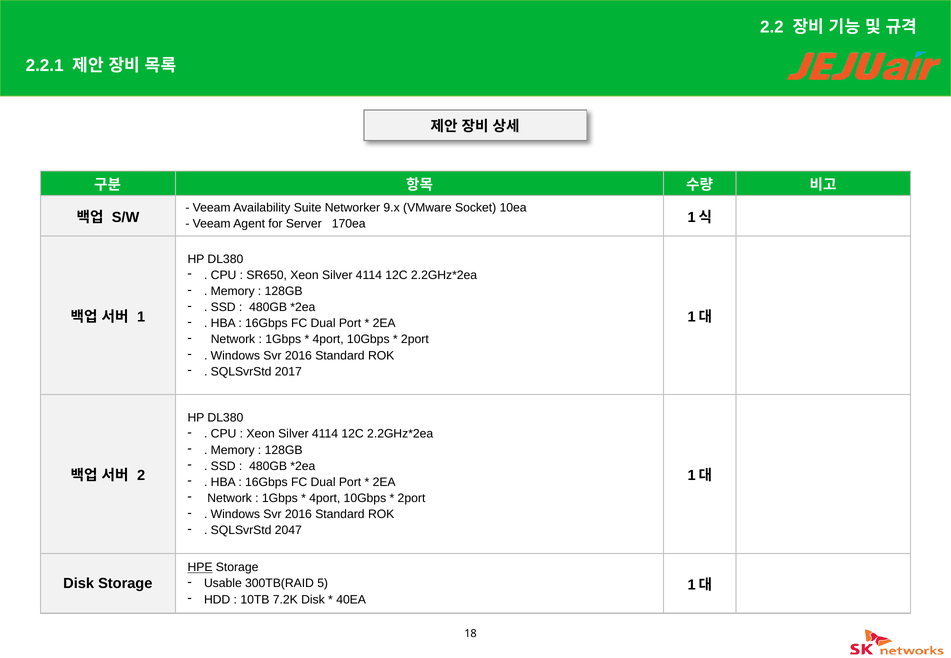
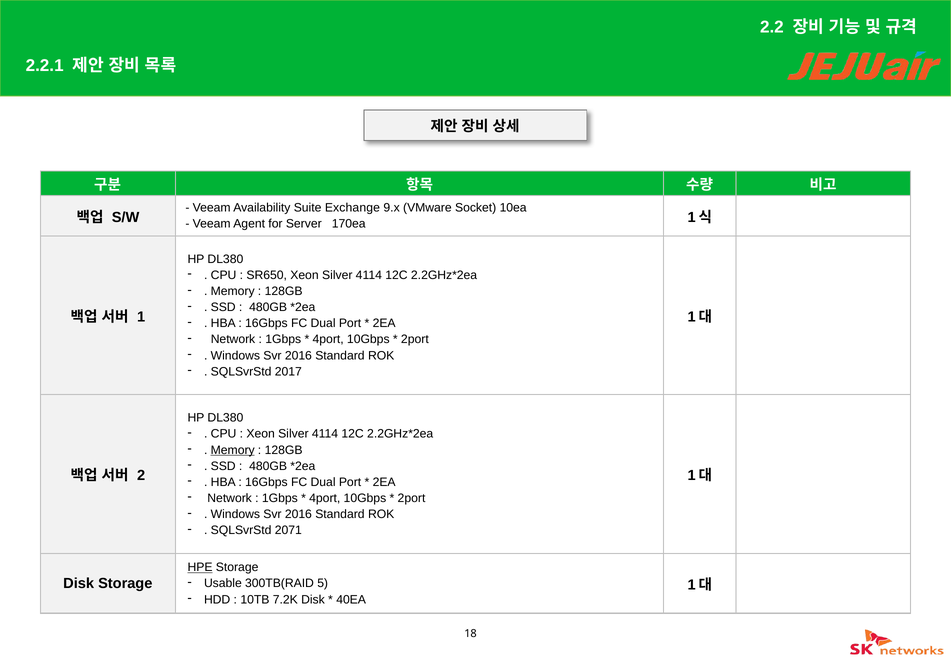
Networker: Networker -> Exchange
Memory at (233, 450) underline: none -> present
2047: 2047 -> 2071
